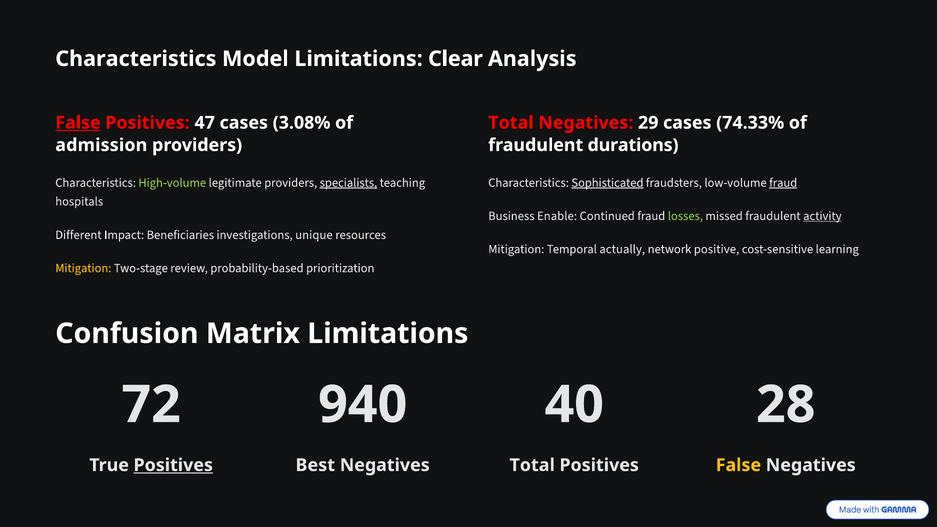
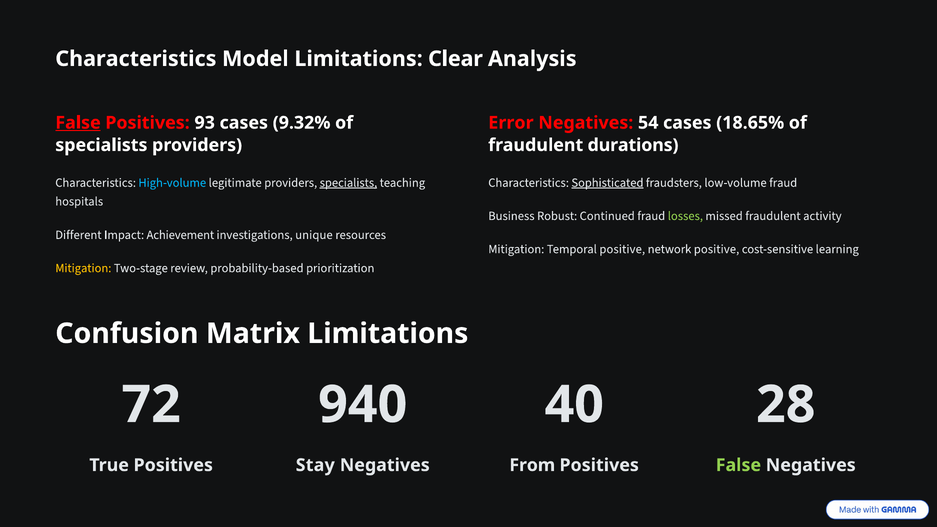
47: 47 -> 93
3.08%: 3.08% -> 9.32%
Total at (511, 123): Total -> Error
29: 29 -> 54
74.33%: 74.33% -> 18.65%
admission at (101, 145): admission -> specialists
High-volume colour: light green -> light blue
fraud at (783, 183) underline: present -> none
Enable: Enable -> Robust
activity underline: present -> none
Beneficiaries: Beneficiaries -> Achievement
Temporal actually: actually -> positive
Positives at (173, 465) underline: present -> none
Best: Best -> Stay
Total at (532, 465): Total -> From
False at (738, 465) colour: yellow -> light green
